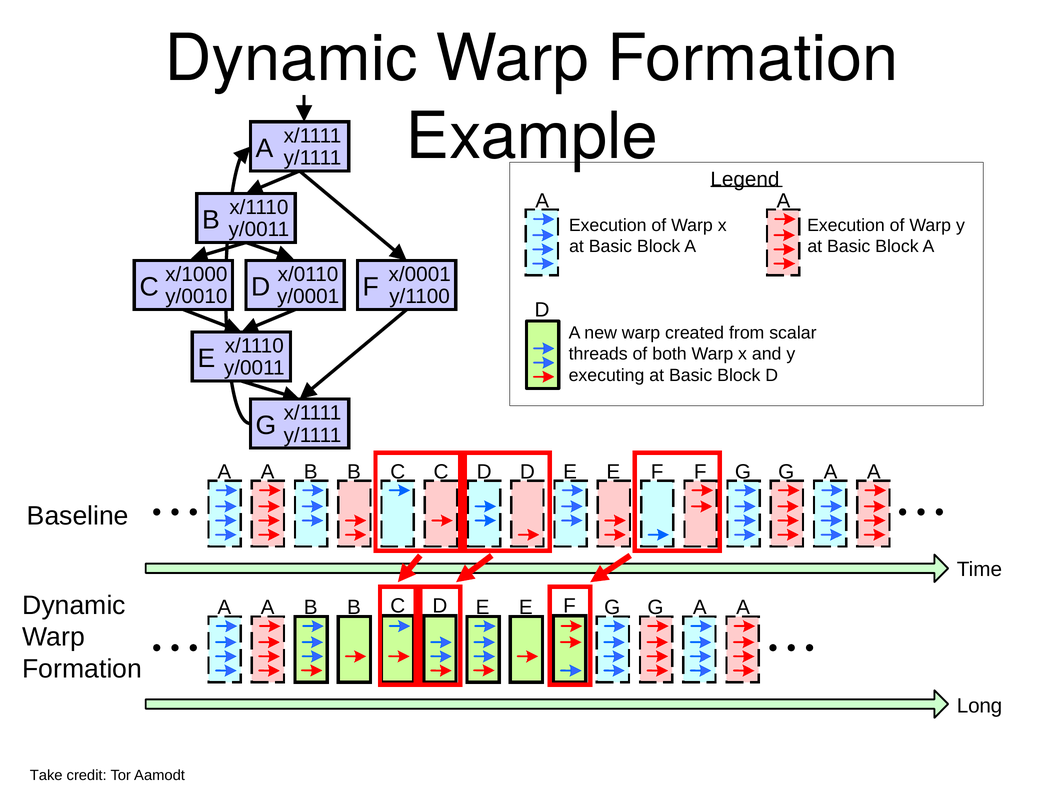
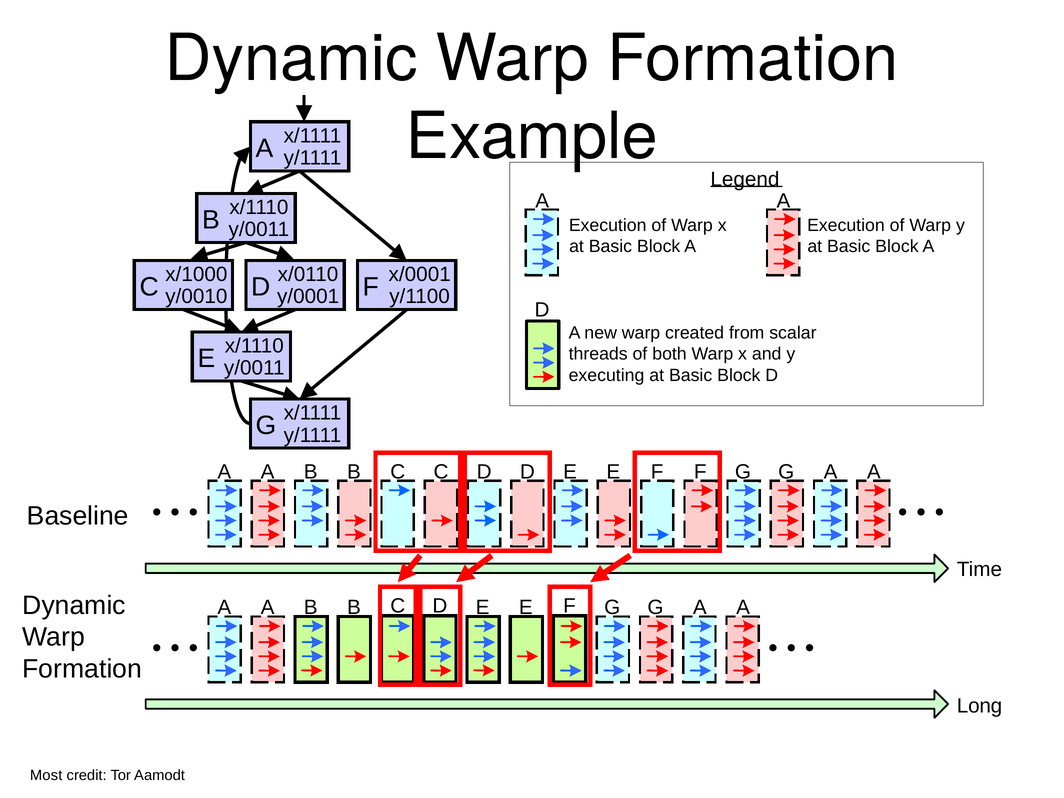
Take: Take -> Most
